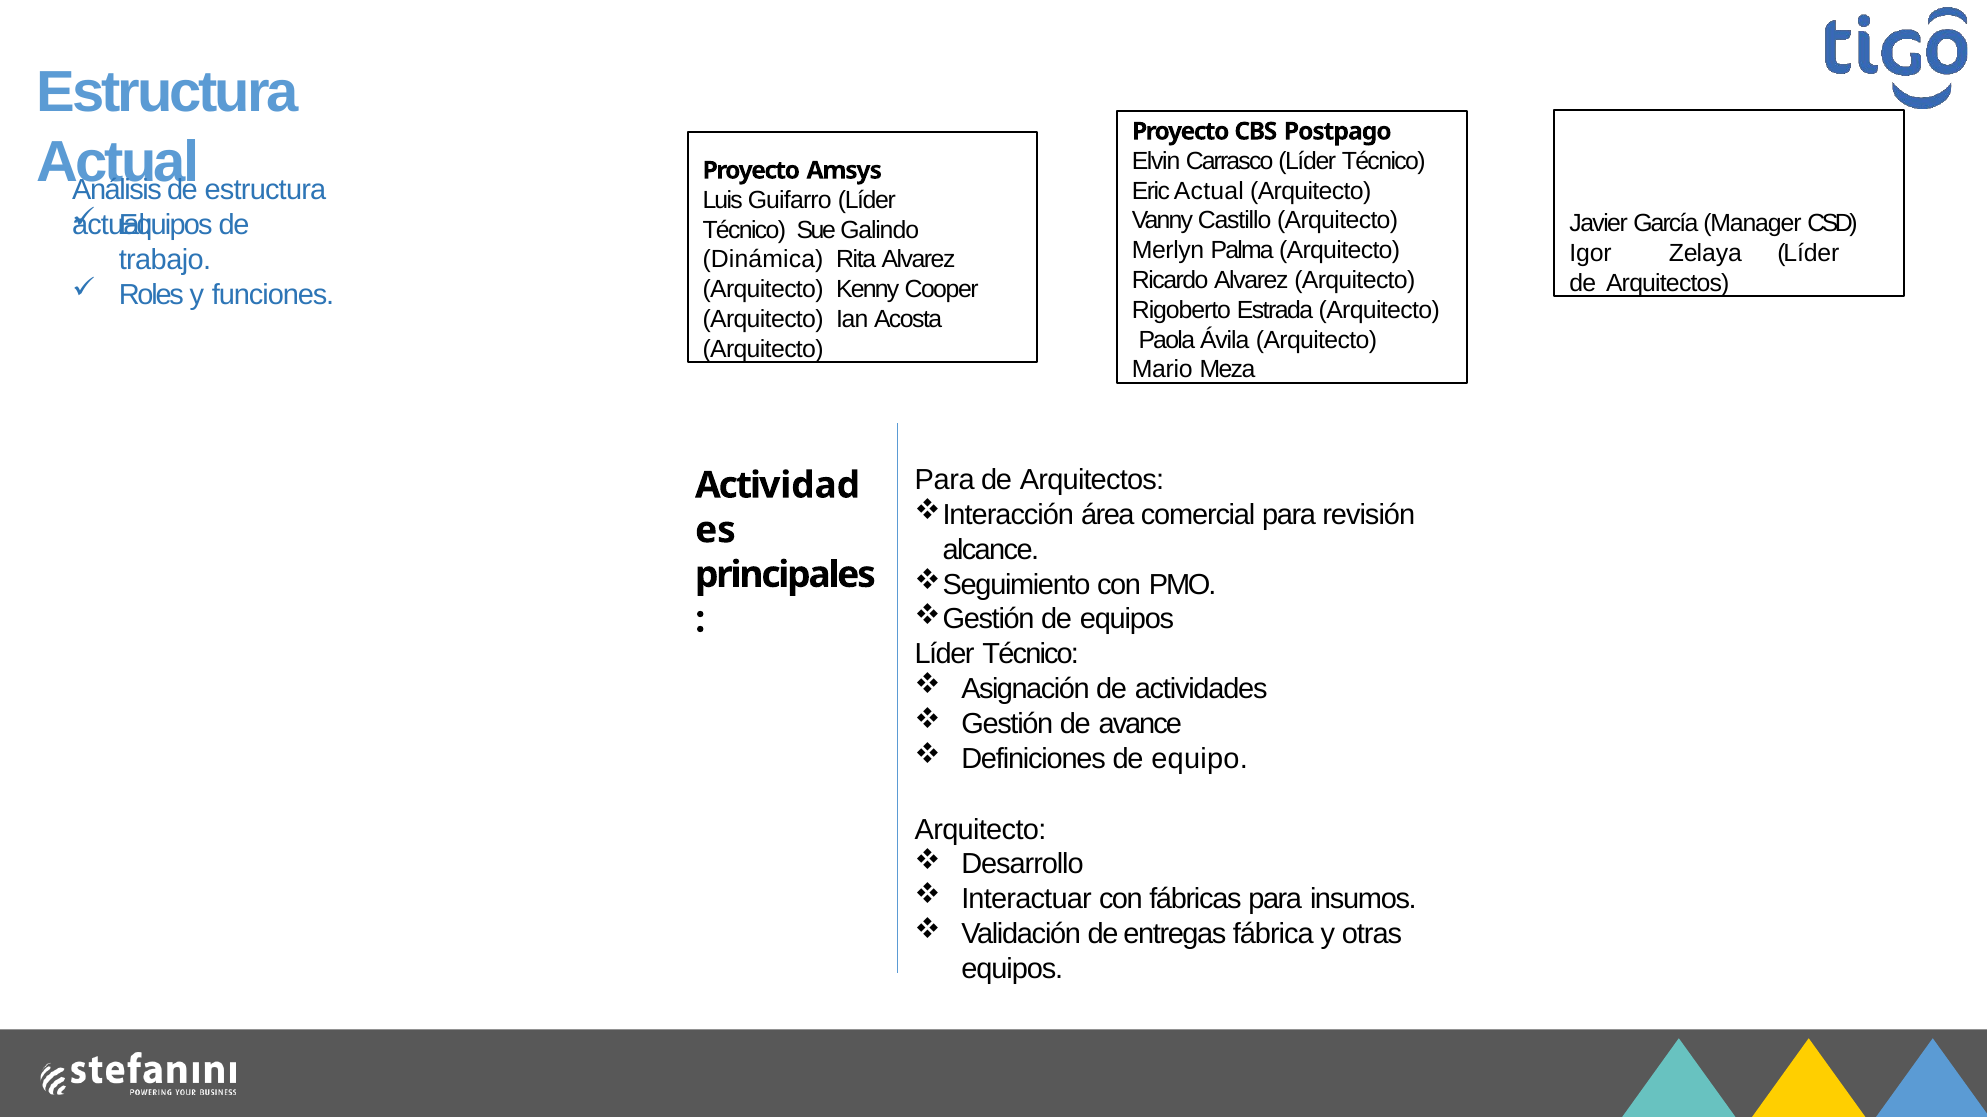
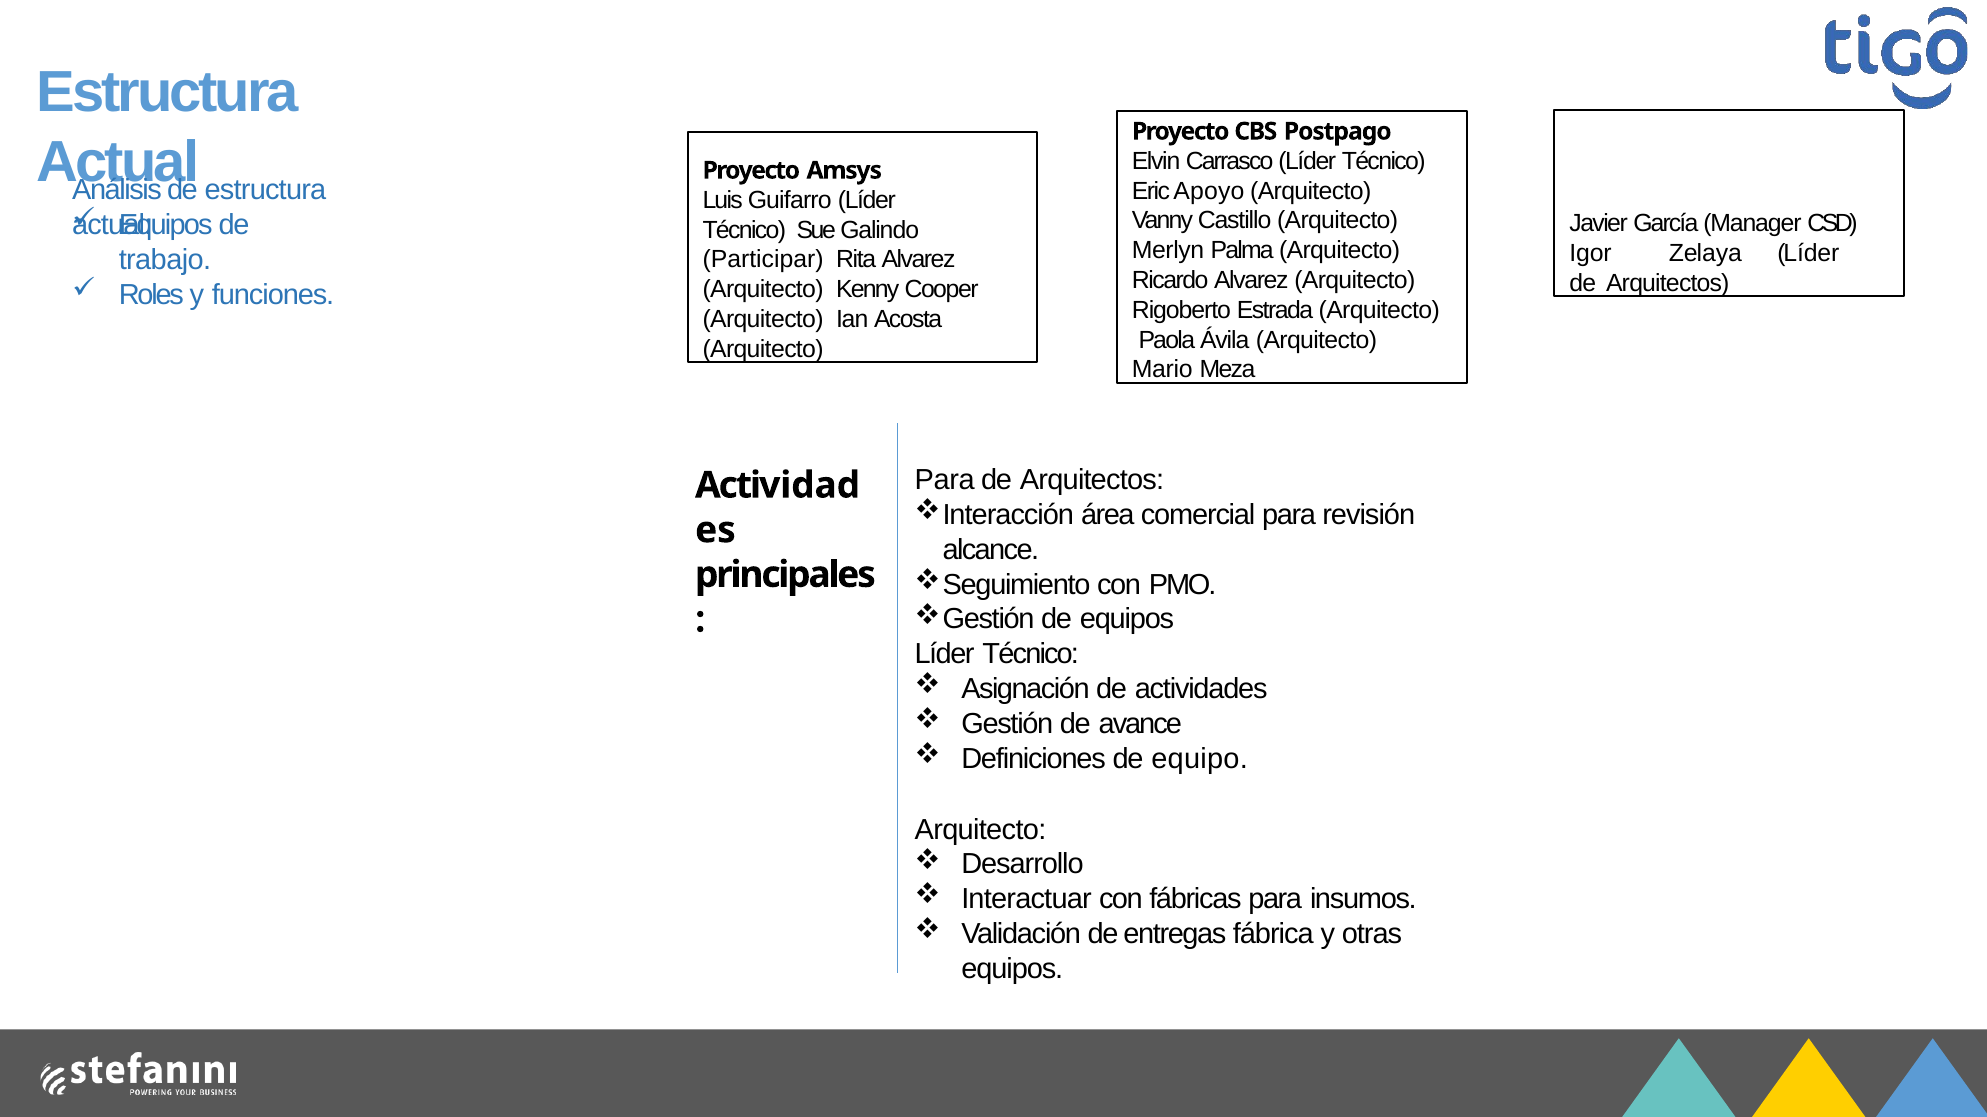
Eric Actual: Actual -> Apoyo
Dinámica: Dinámica -> Participar
